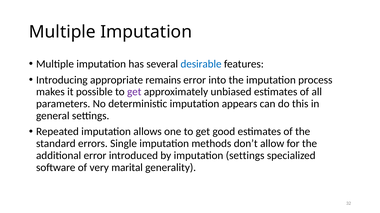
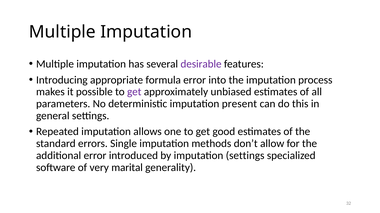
desirable colour: blue -> purple
remains: remains -> formula
appears: appears -> present
